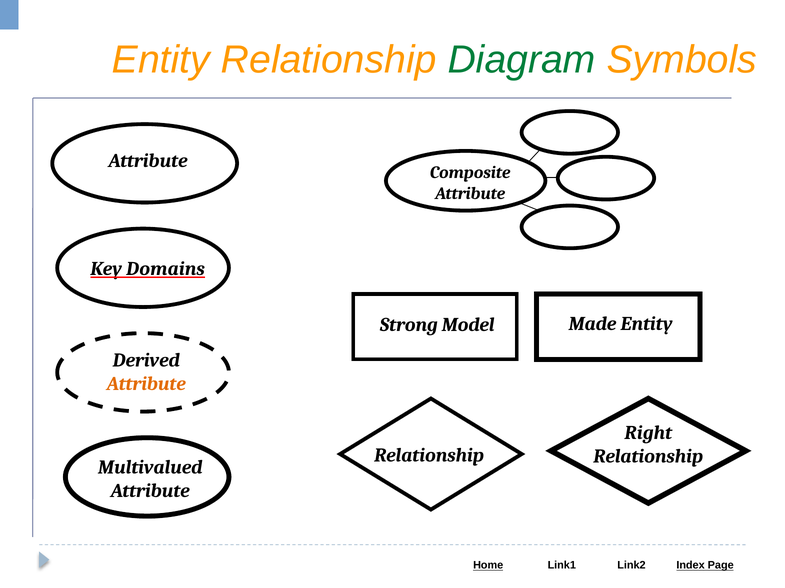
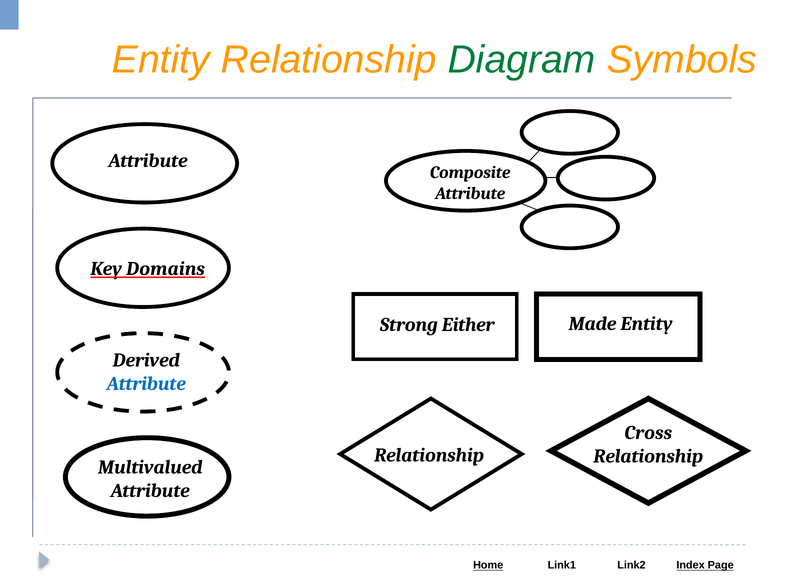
Model: Model -> Either
Attribute at (146, 384) colour: orange -> blue
Right: Right -> Cross
